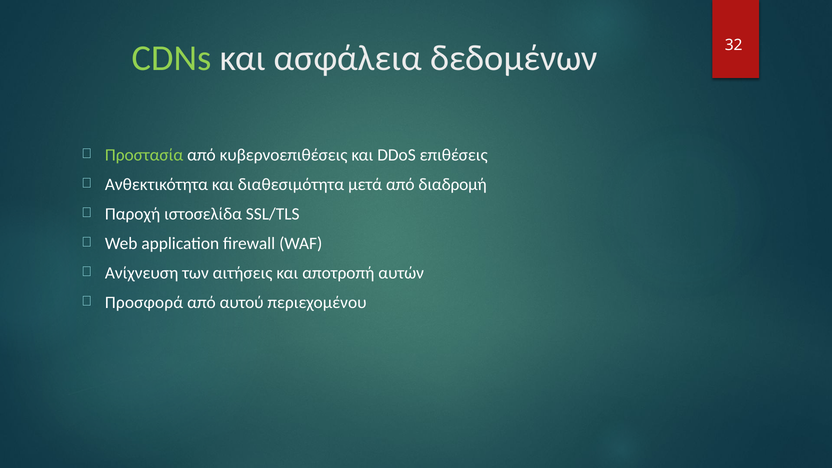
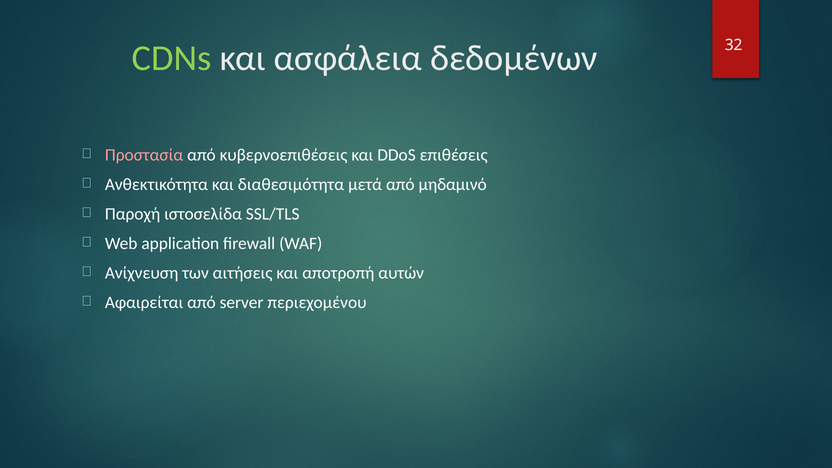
Προστασία colour: light green -> pink
διαδρομή: διαδρομή -> μηδαμινό
Προσφορά: Προσφορά -> Αφαιρείται
αυτού: αυτού -> server
